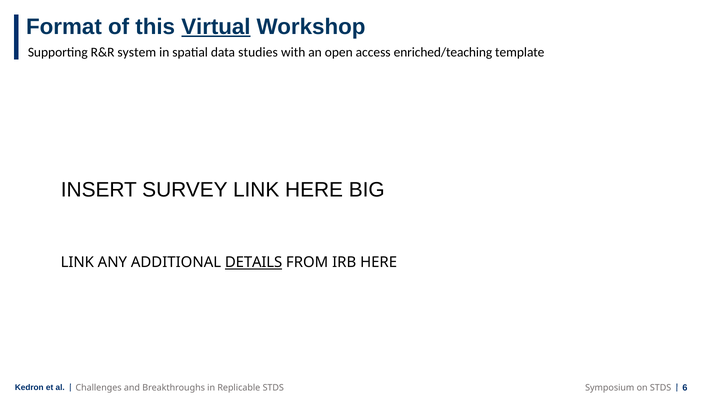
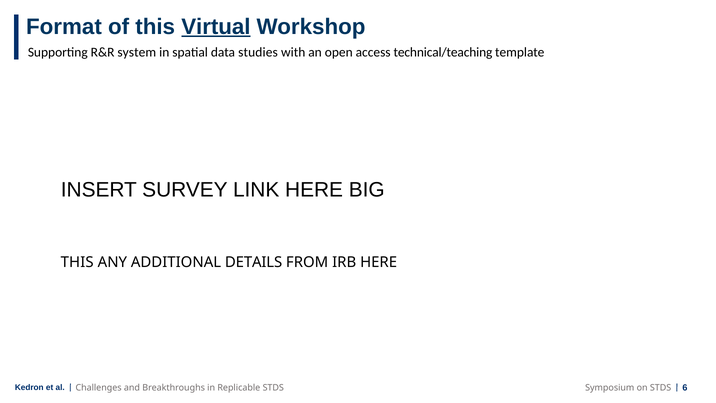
enriched/teaching: enriched/teaching -> technical/teaching
LINK at (77, 262): LINK -> THIS
DETAILS underline: present -> none
